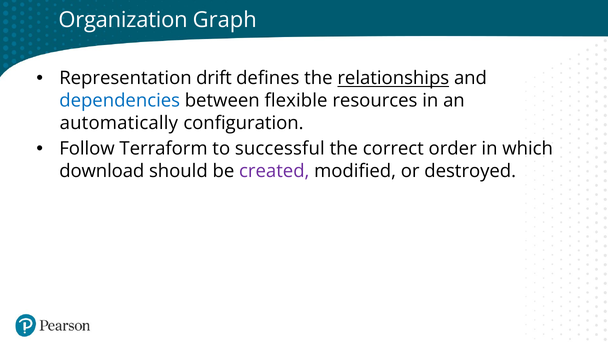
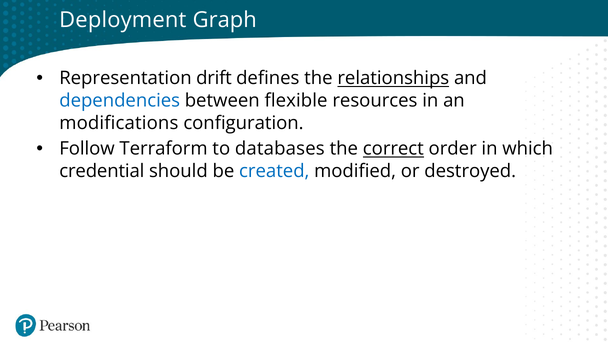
Organization: Organization -> Deployment
automatically: automatically -> modifications
successful: successful -> databases
correct underline: none -> present
download: download -> credential
created colour: purple -> blue
